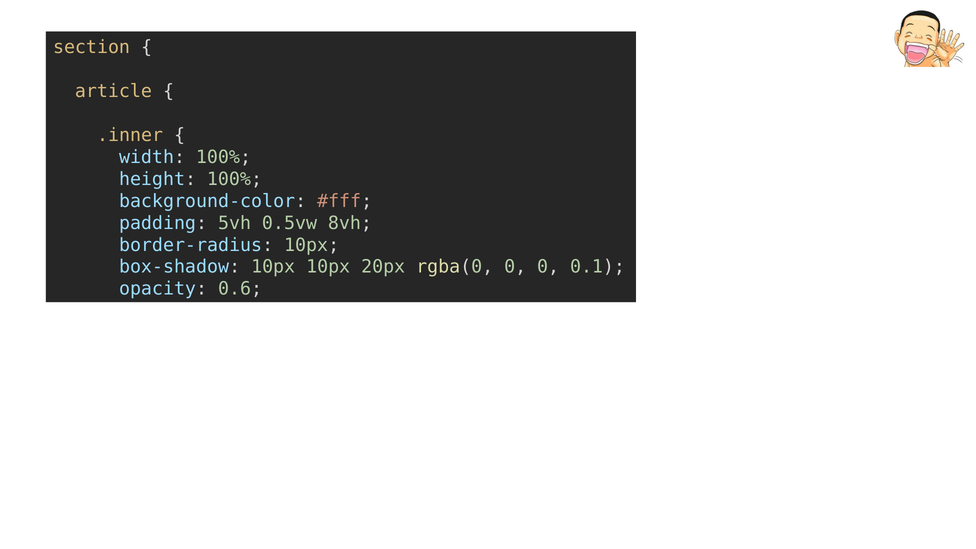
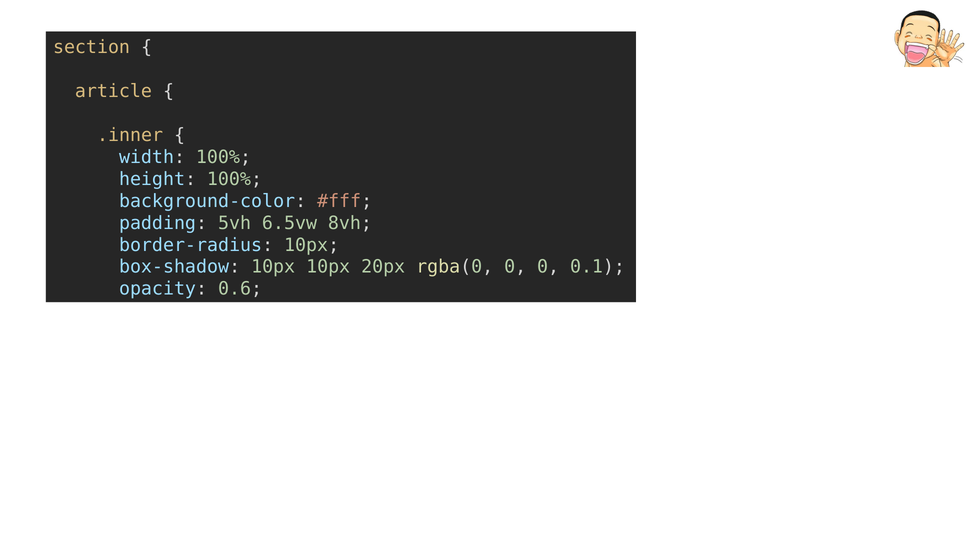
0.5vw: 0.5vw -> 6.5vw
